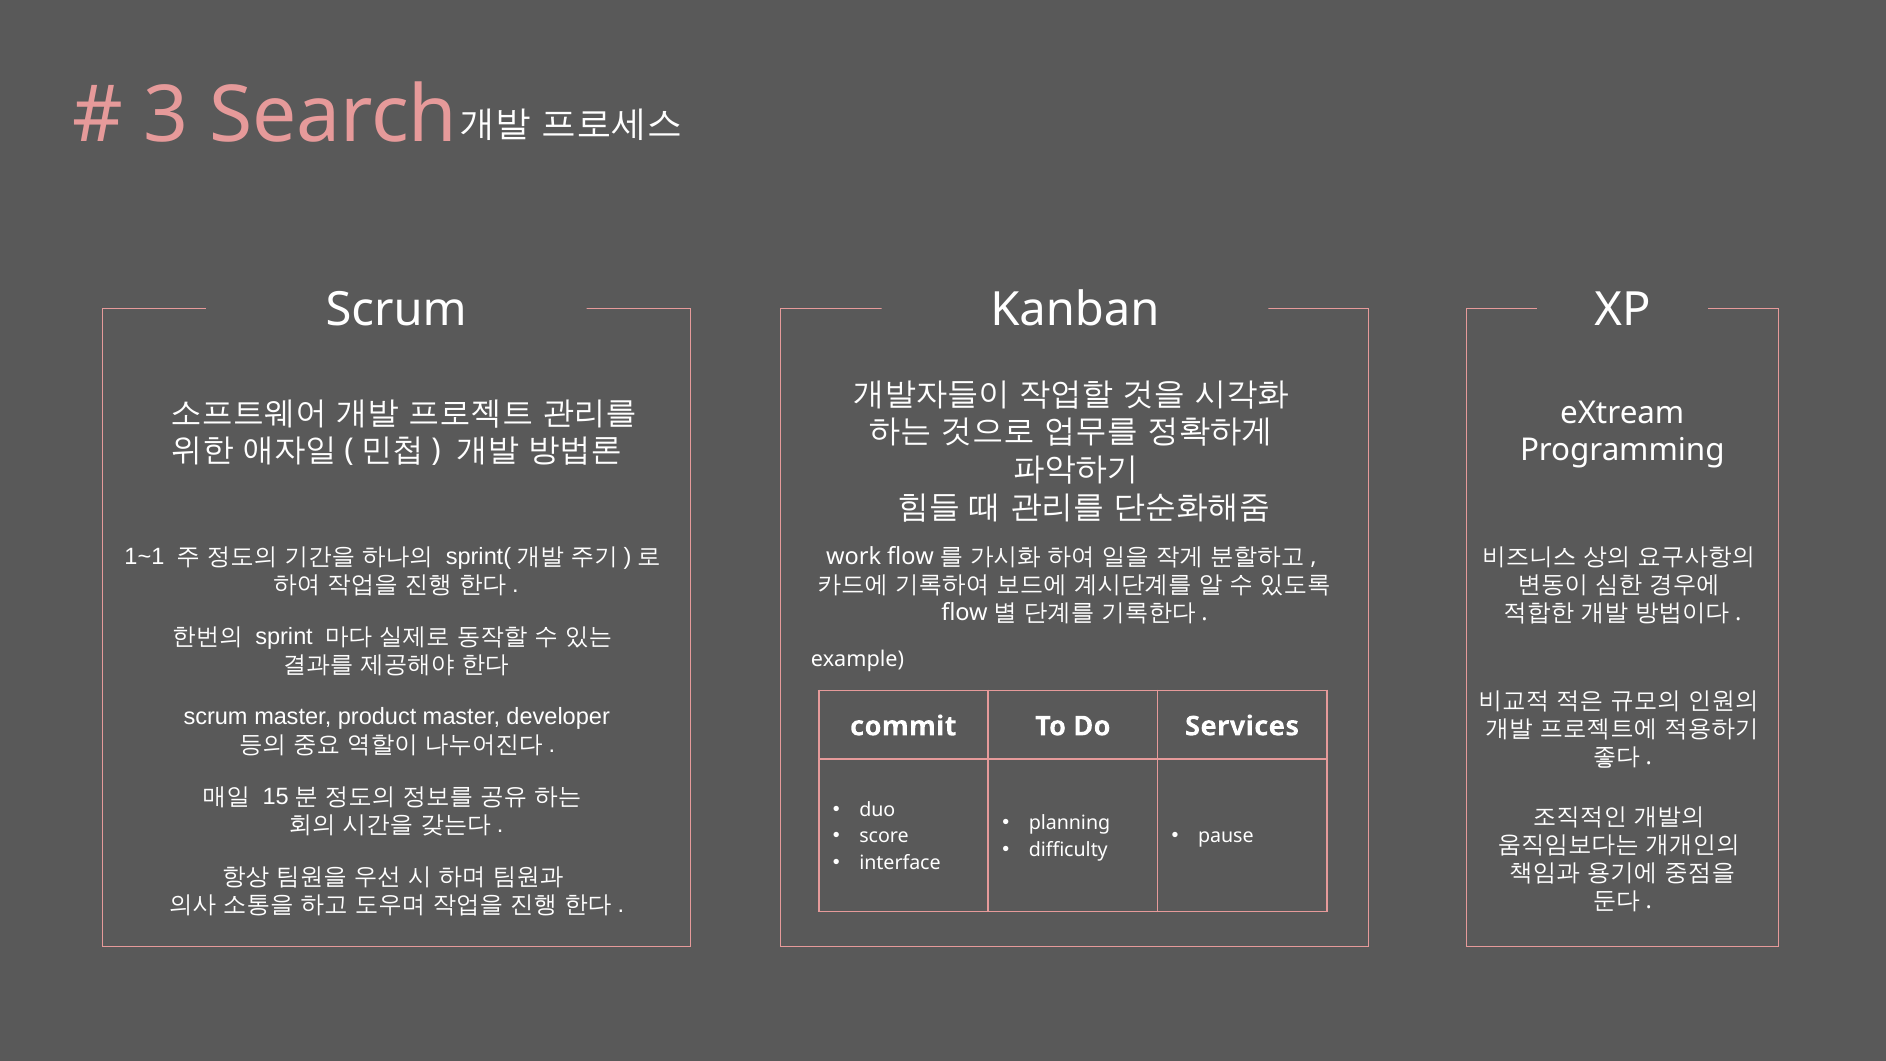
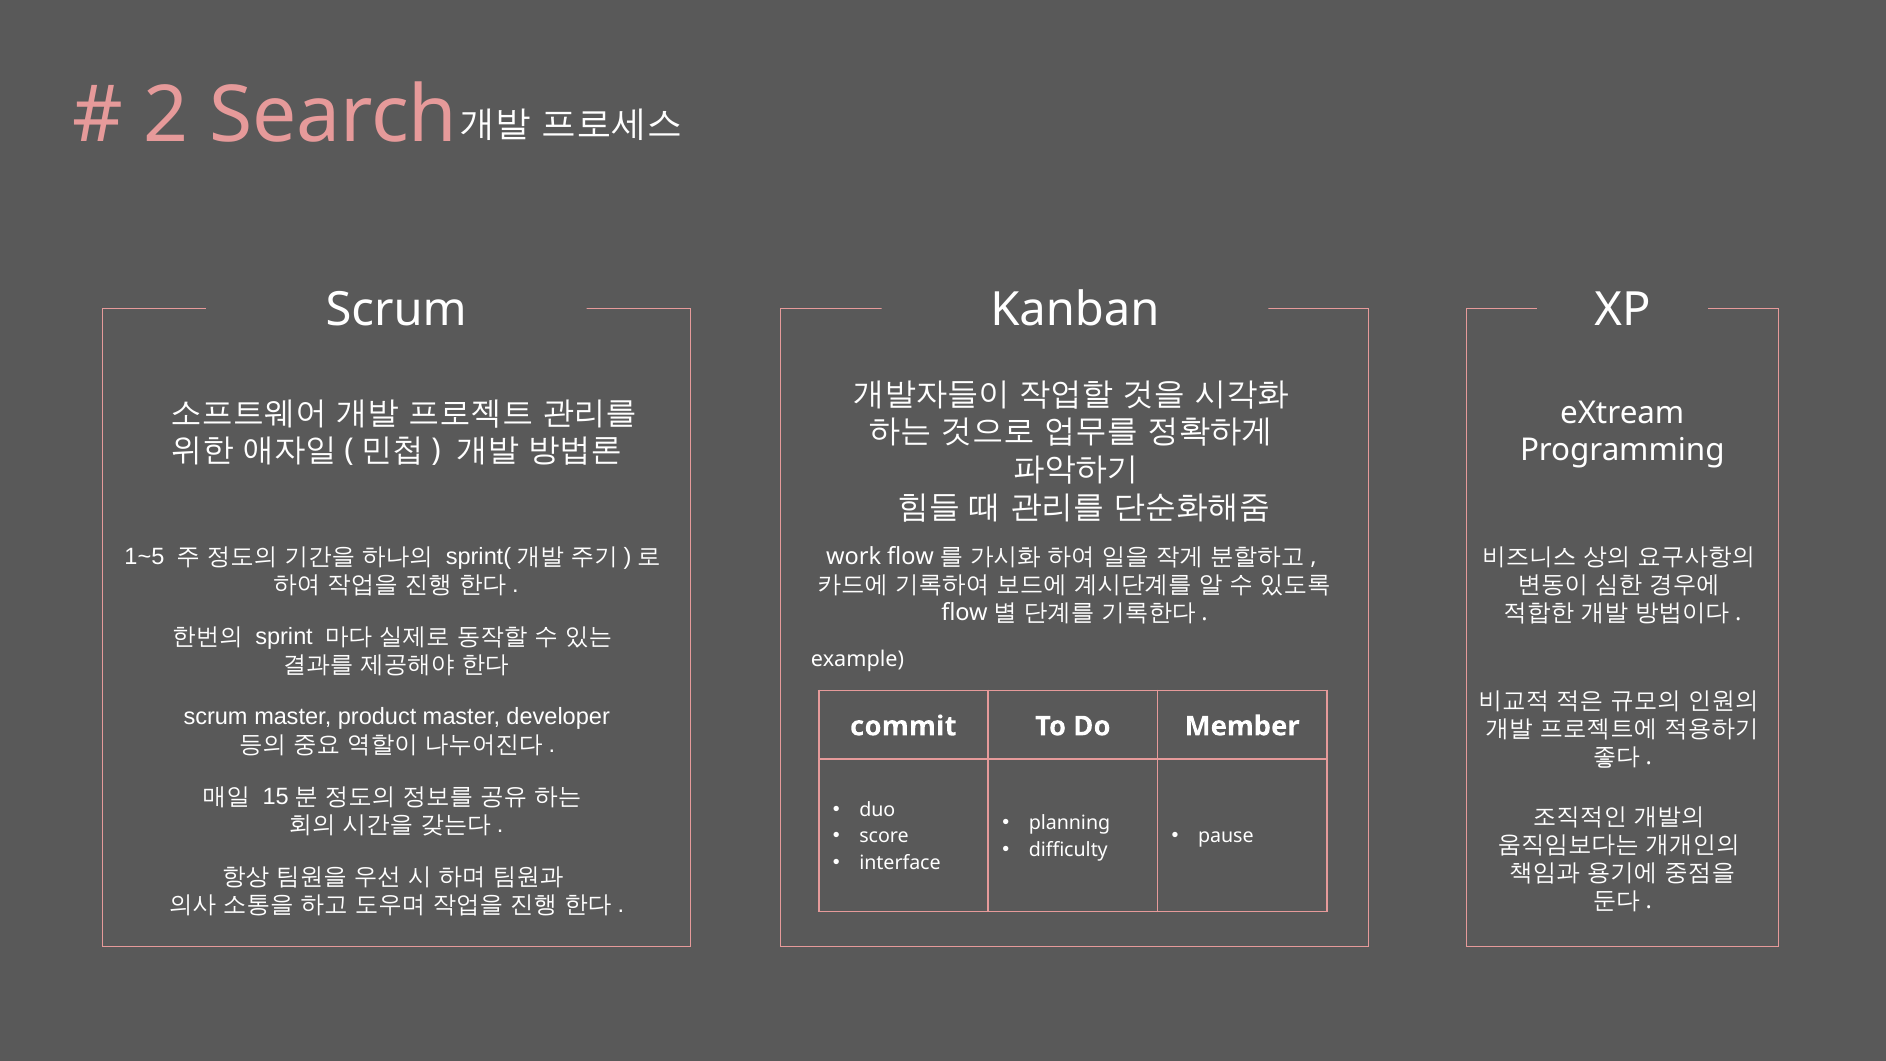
3: 3 -> 2
1~1: 1~1 -> 1~5
Services: Services -> Member
